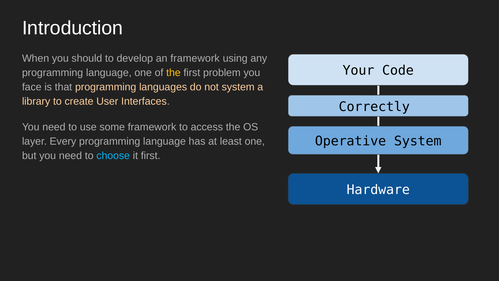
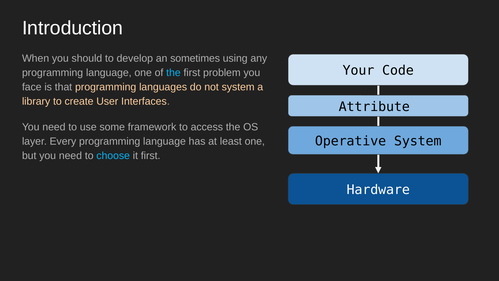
an framework: framework -> sometimes
the at (173, 73) colour: yellow -> light blue
Correctly: Correctly -> Attribute
